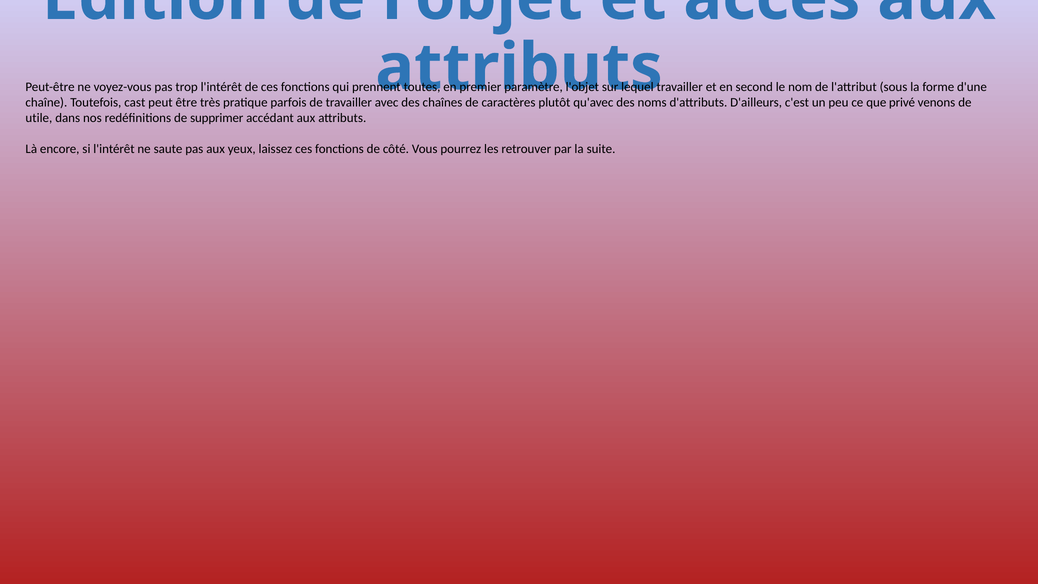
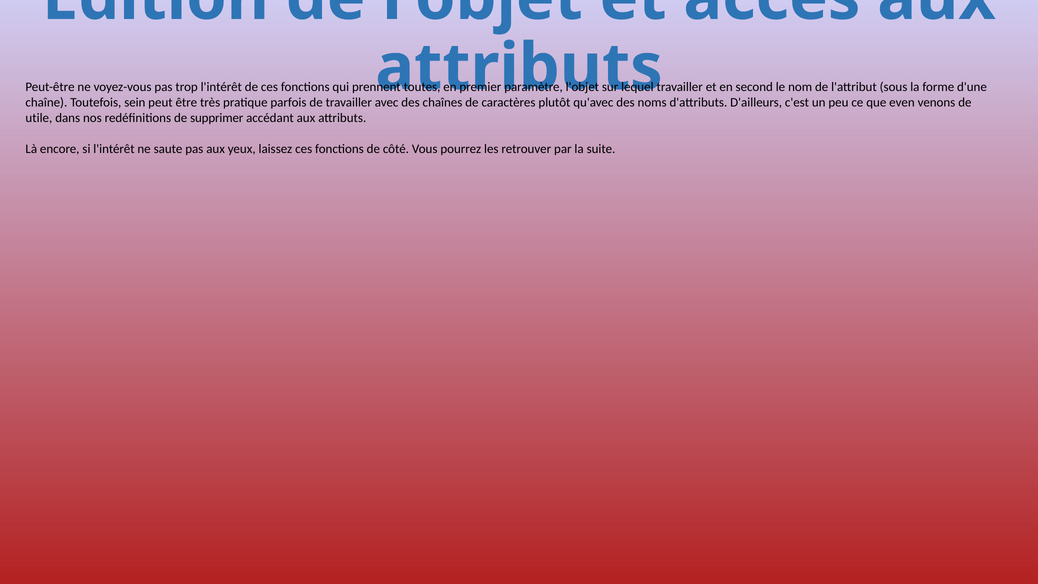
cast: cast -> sein
privé: privé -> even
